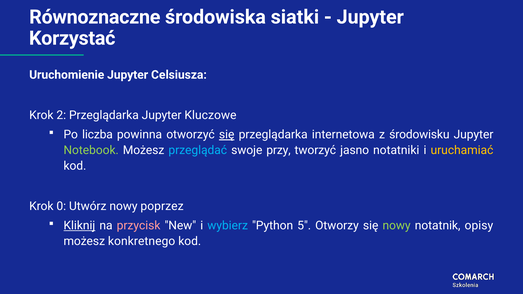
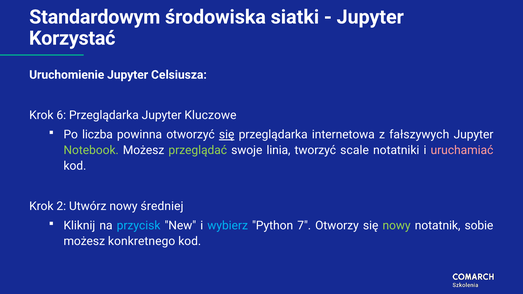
Równoznaczne: Równoznaczne -> Standardowym
2: 2 -> 6
środowisku: środowisku -> fałszywych
przeglądać colour: light blue -> light green
przy: przy -> linia
jasno: jasno -> scale
uruchamiać colour: yellow -> pink
0: 0 -> 2
poprzez: poprzez -> średniej
Kliknij underline: present -> none
przycisk colour: pink -> light blue
5: 5 -> 7
opisy: opisy -> sobie
